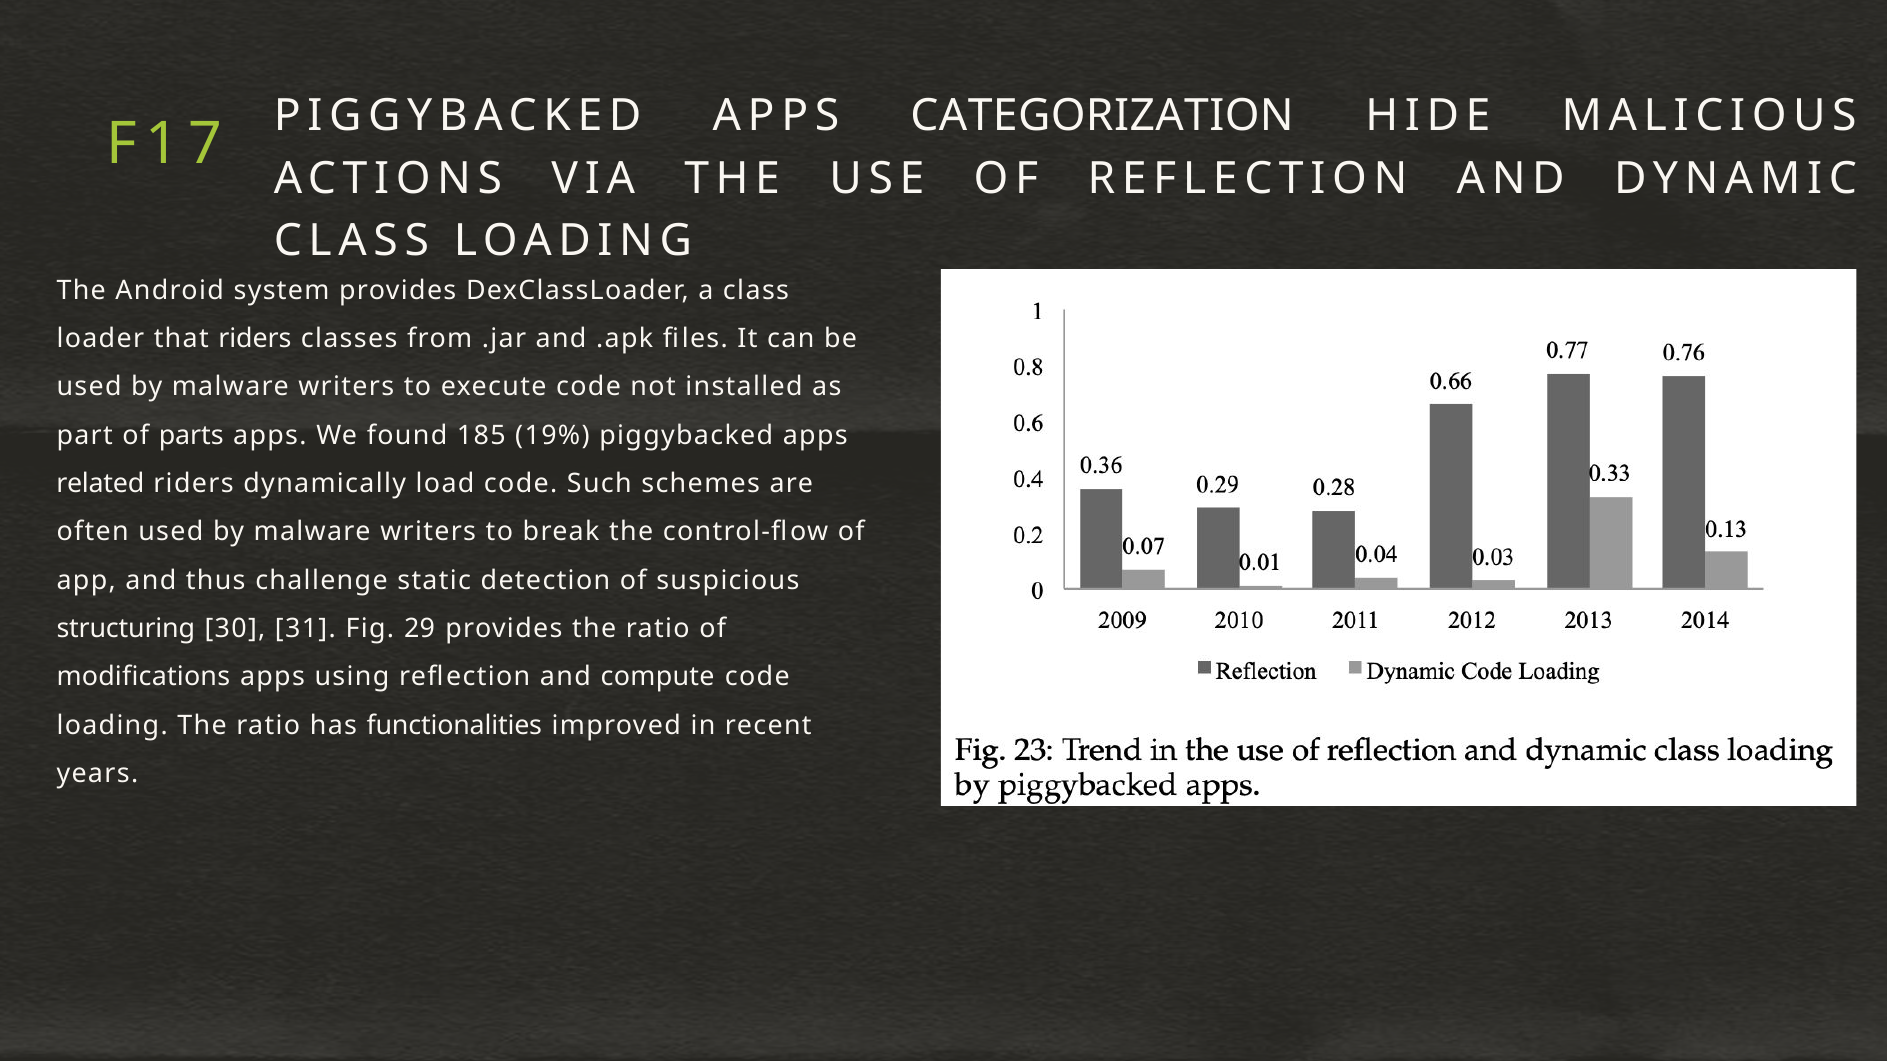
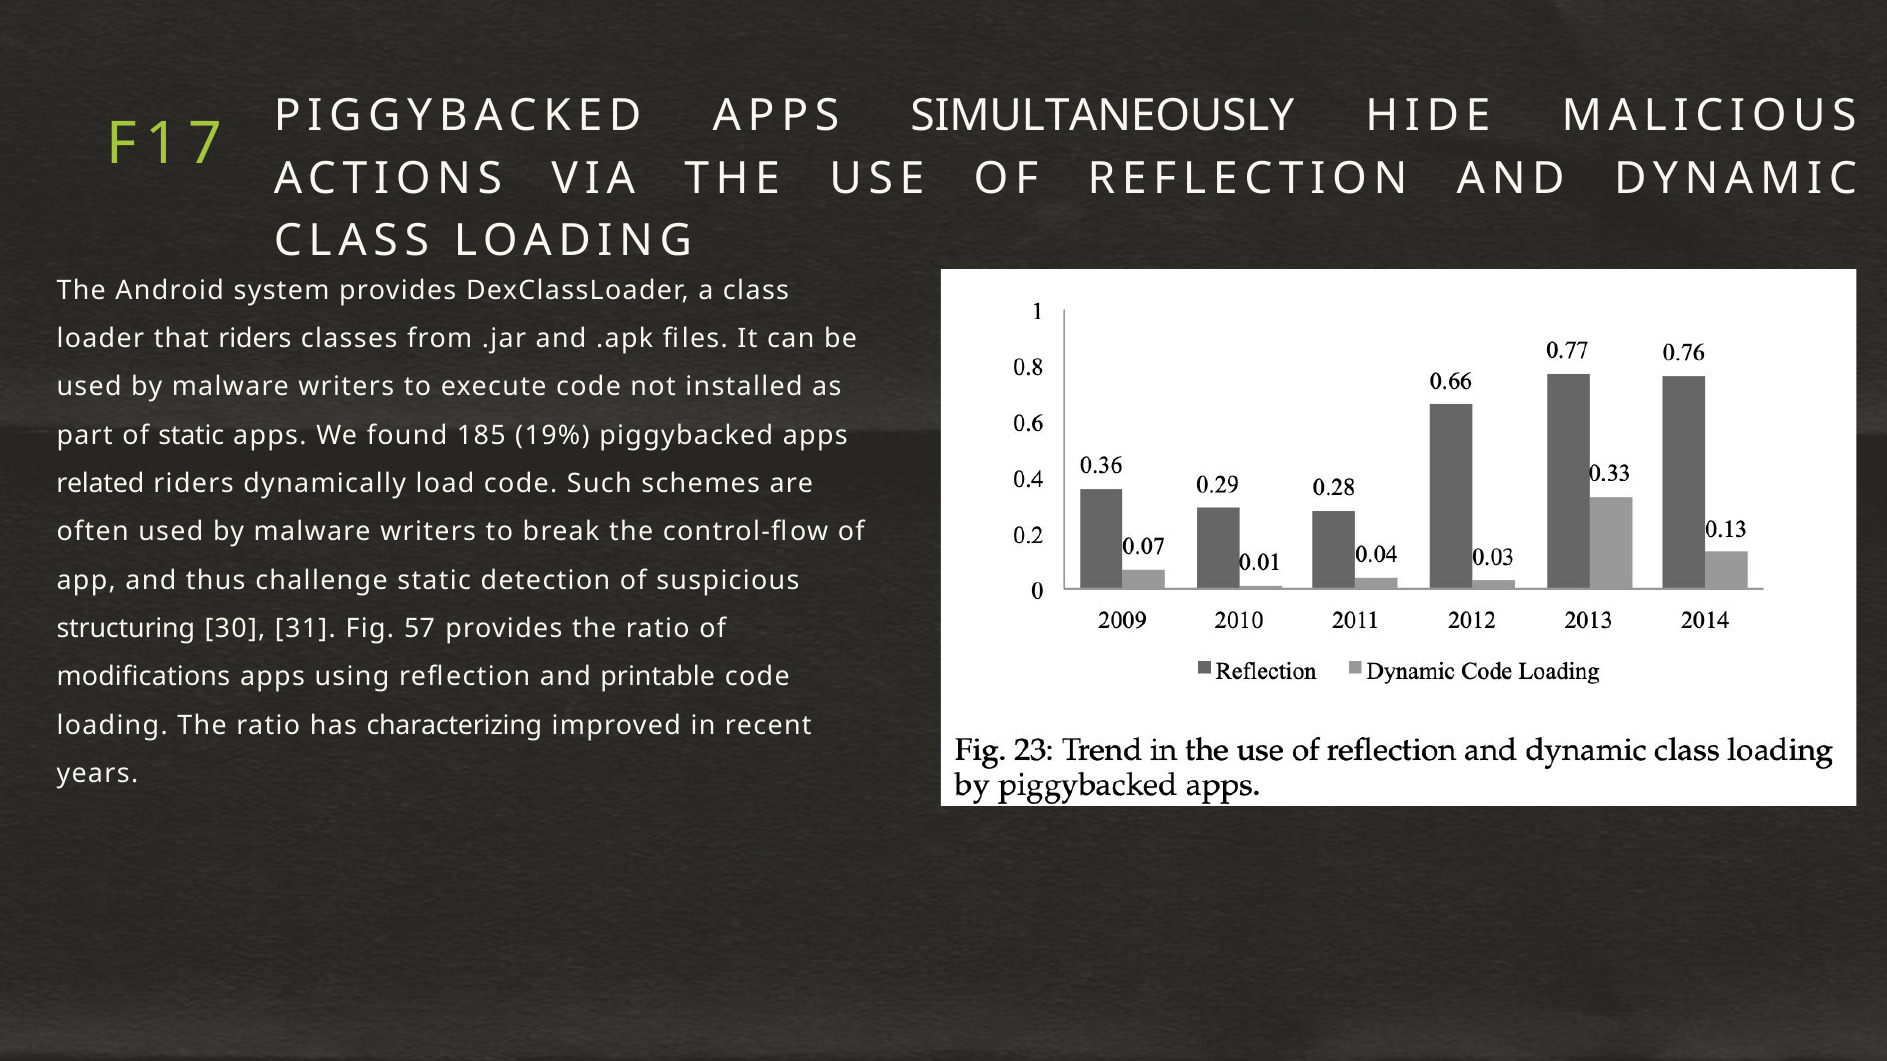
CATEGORIZATION: CATEGORIZATION -> SIMULTANEOUSLY
of parts: parts -> static
29: 29 -> 57
compute: compute -> printable
functionalities: functionalities -> characterizing
